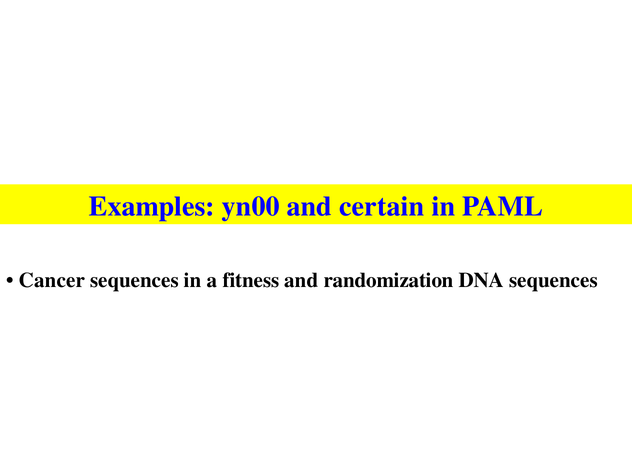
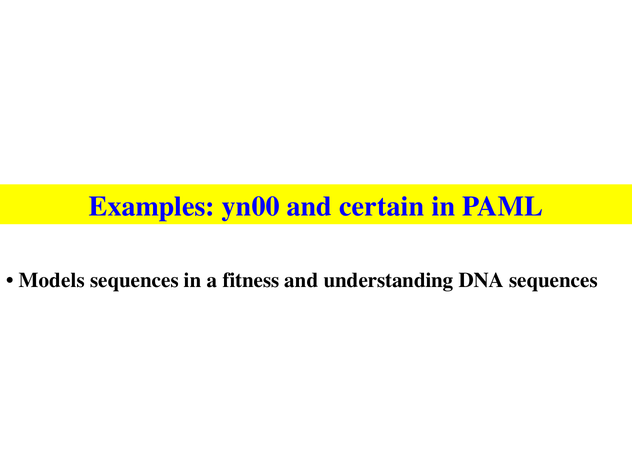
Cancer: Cancer -> Models
randomization: randomization -> understanding
